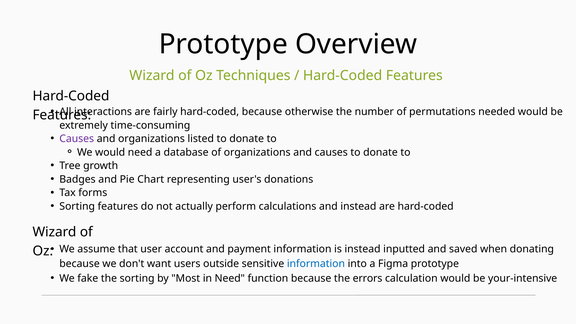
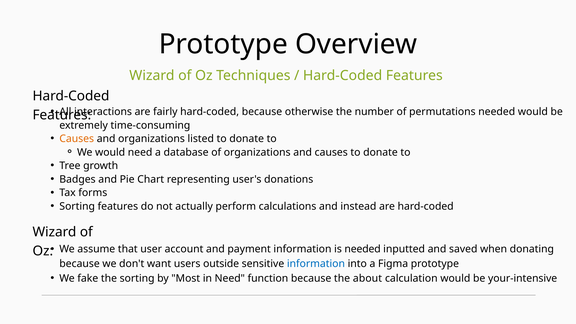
Causes at (77, 139) colour: purple -> orange
is instead: instead -> needed
errors: errors -> about
